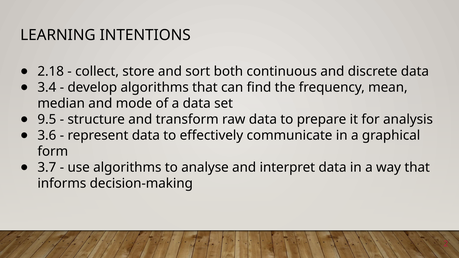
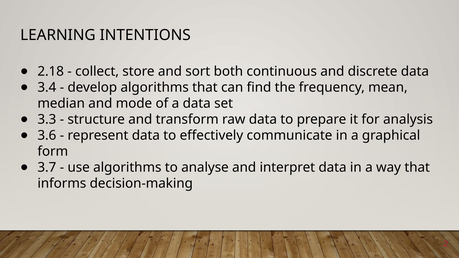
9.5: 9.5 -> 3.3
